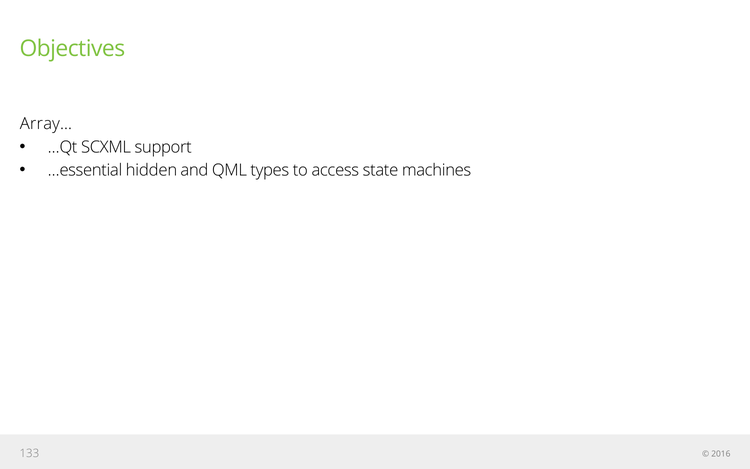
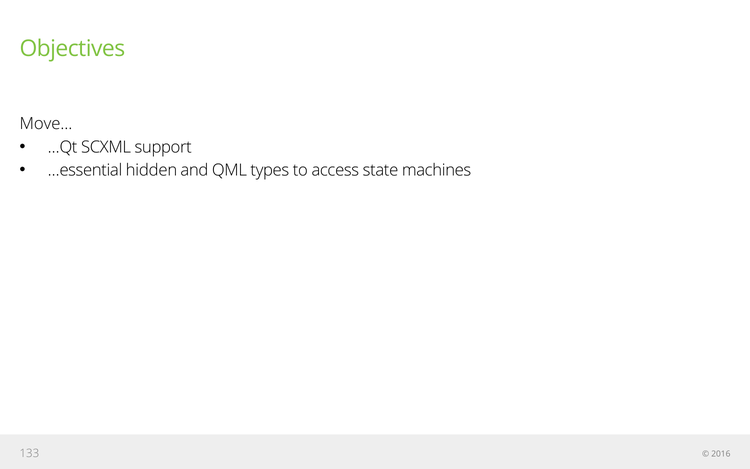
Array…: Array… -> Move…
